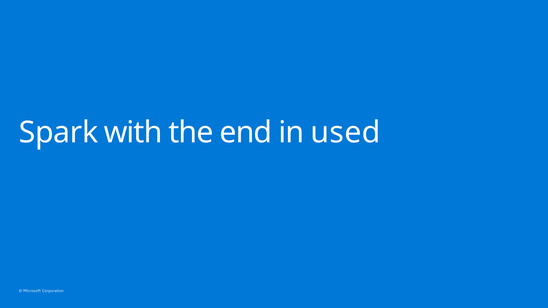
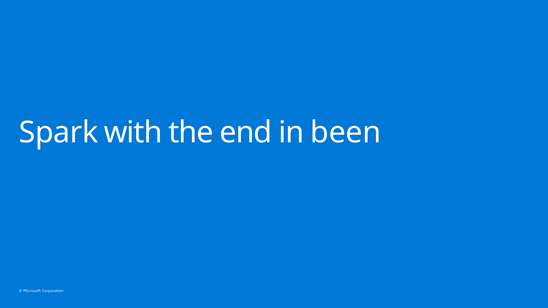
used: used -> been
